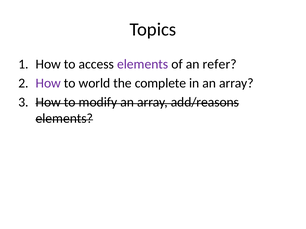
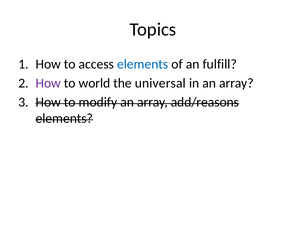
elements at (143, 64) colour: purple -> blue
refer: refer -> fulfill
complete: complete -> universal
